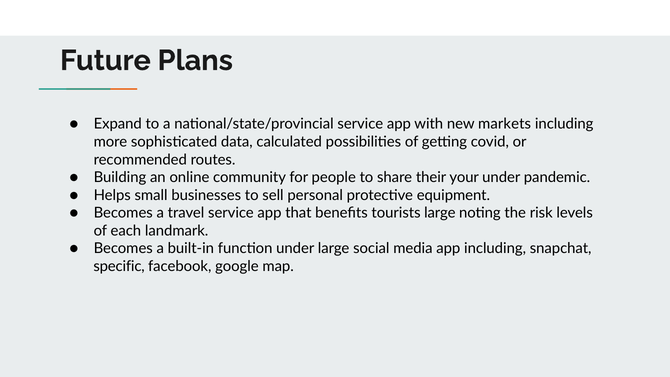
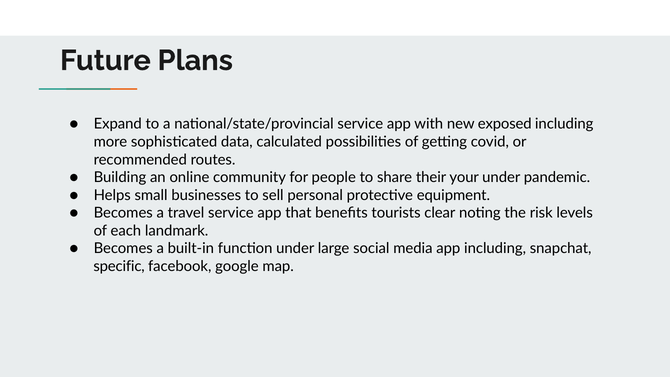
markets: markets -> exposed
tourists large: large -> clear
